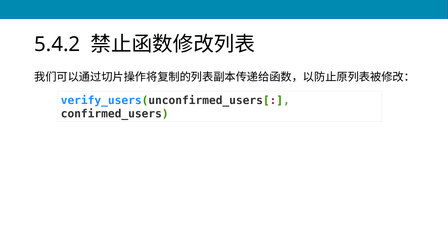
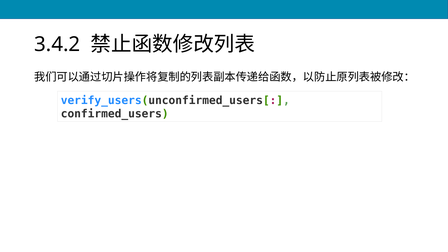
5.4.2: 5.4.2 -> 3.4.2
